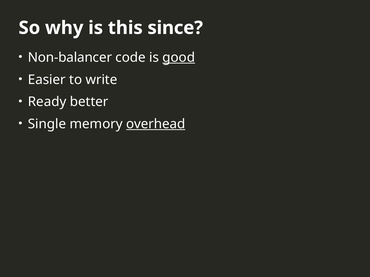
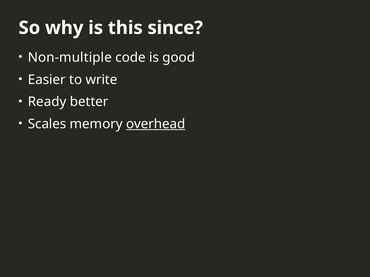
Non-balancer: Non-balancer -> Non-multiple
good underline: present -> none
Single: Single -> Scales
